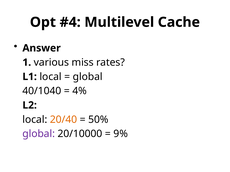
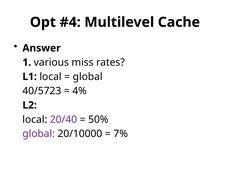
40/1040: 40/1040 -> 40/5723
20/40 colour: orange -> purple
9%: 9% -> 7%
